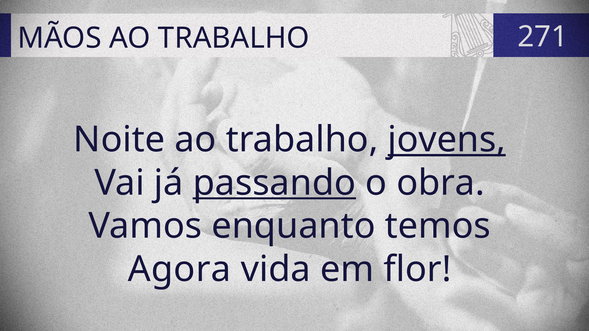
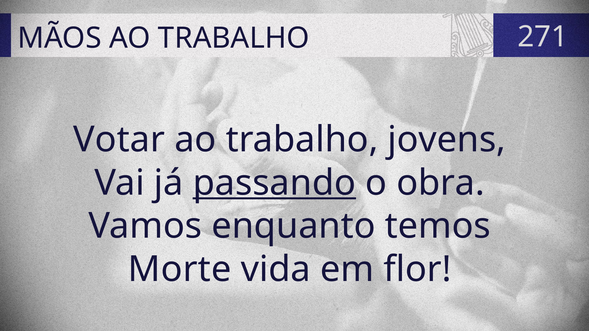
Noite: Noite -> Votar
jovens underline: present -> none
Agora: Agora -> Morte
